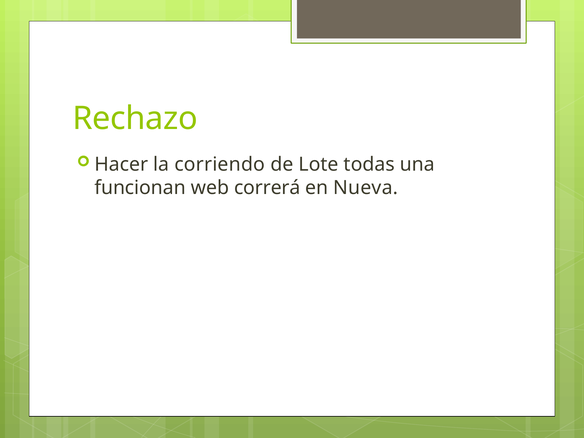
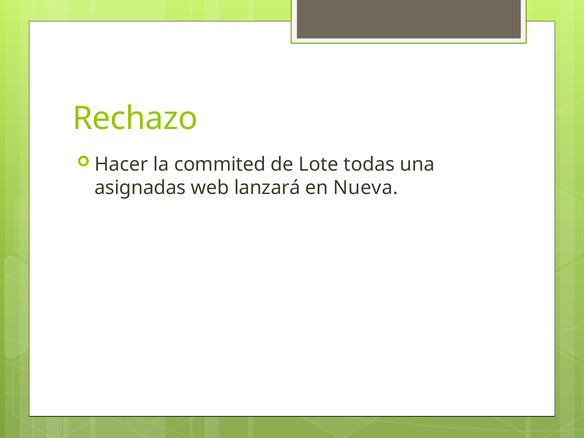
corriendo: corriendo -> commited
funcionan: funcionan -> asignadas
correrá: correrá -> lanzará
